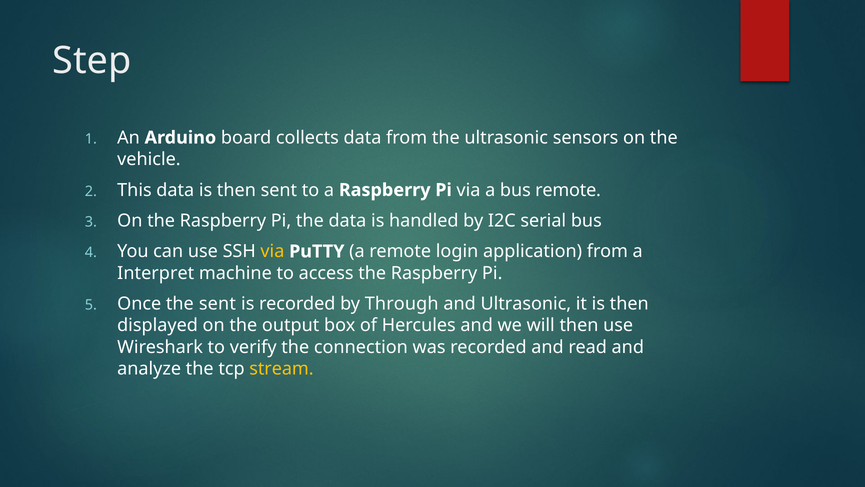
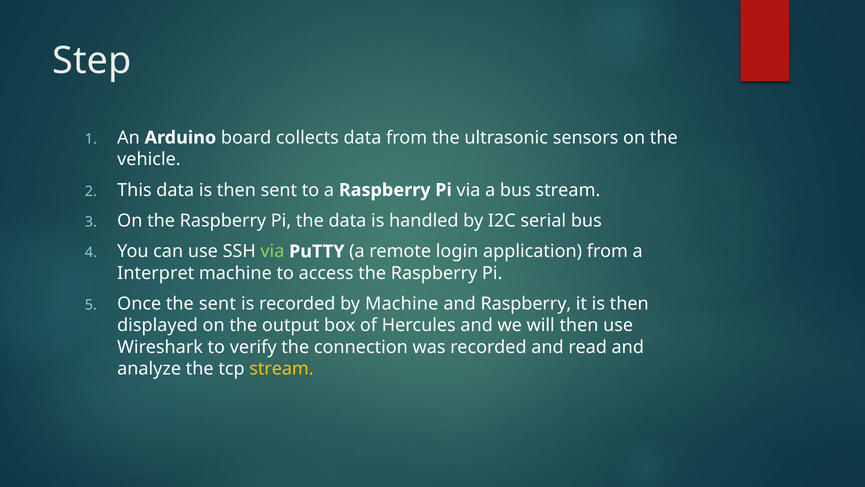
bus remote: remote -> stream
via at (272, 251) colour: yellow -> light green
by Through: Through -> Machine
and Ultrasonic: Ultrasonic -> Raspberry
